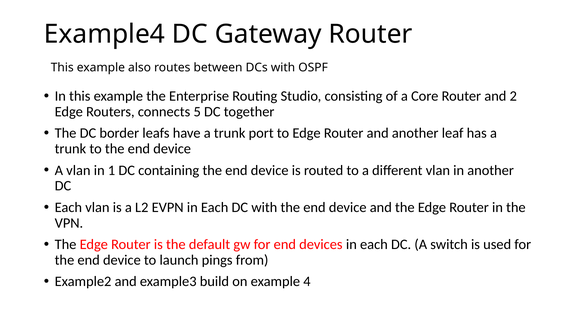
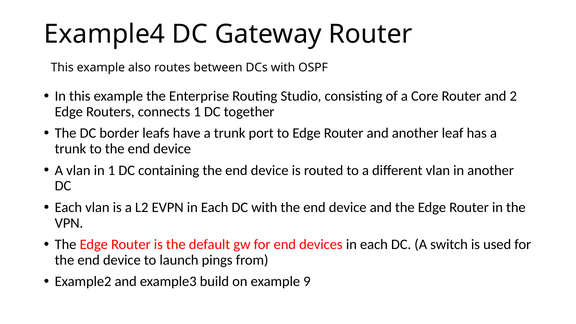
connects 5: 5 -> 1
4: 4 -> 9
